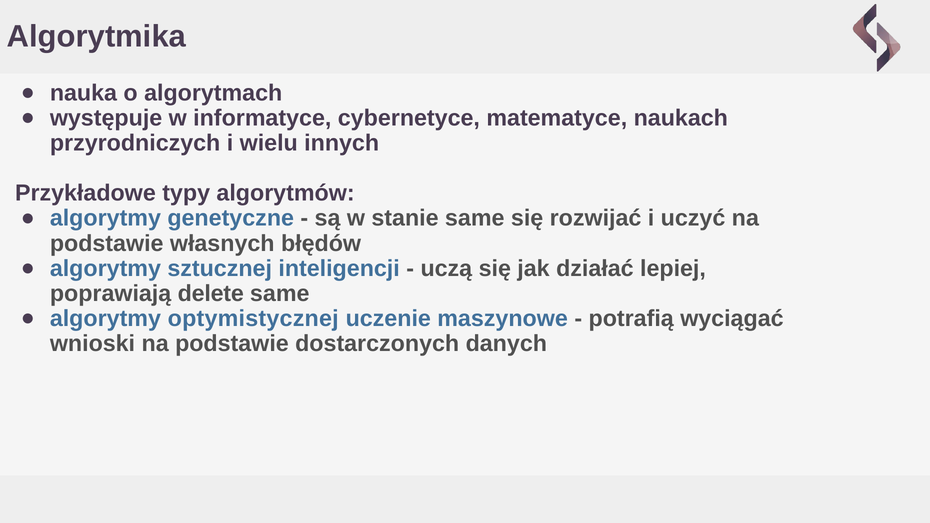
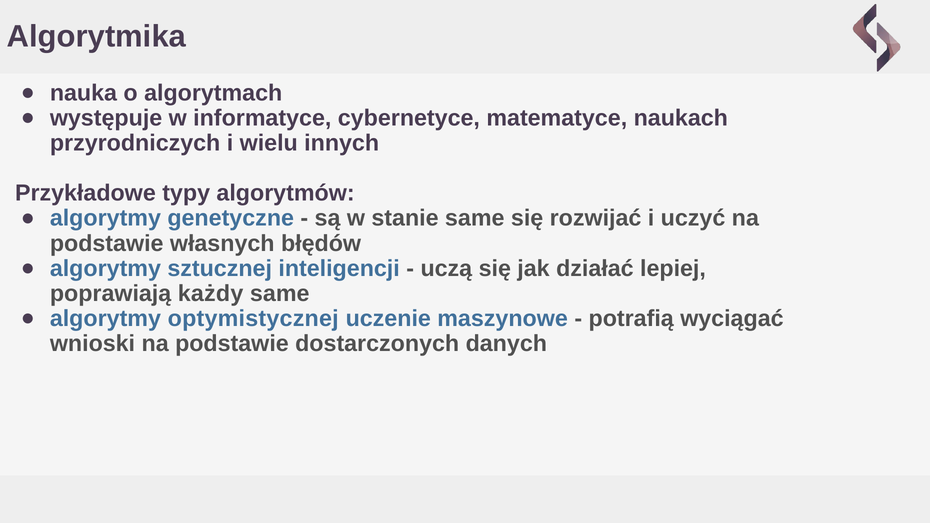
delete: delete -> każdy
